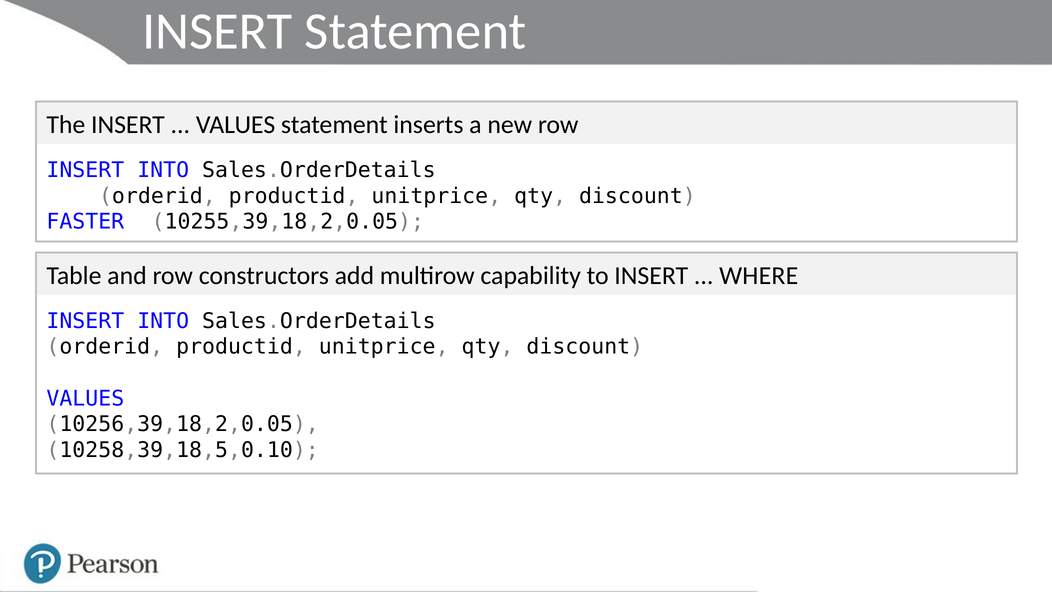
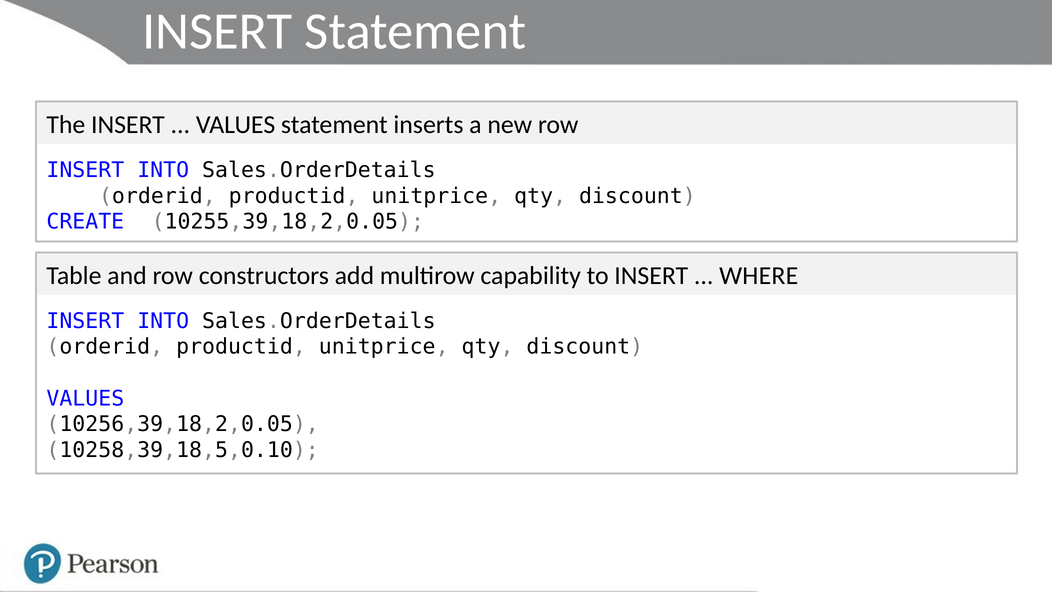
FASTER: FASTER -> CREATE
